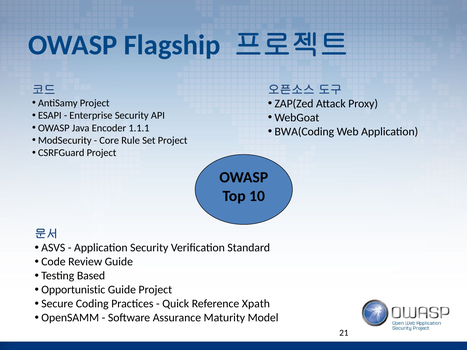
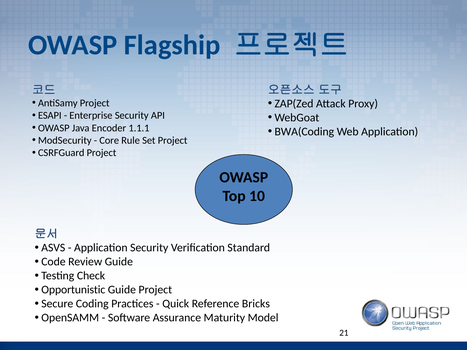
Based: Based -> Check
Xpath: Xpath -> Bricks
